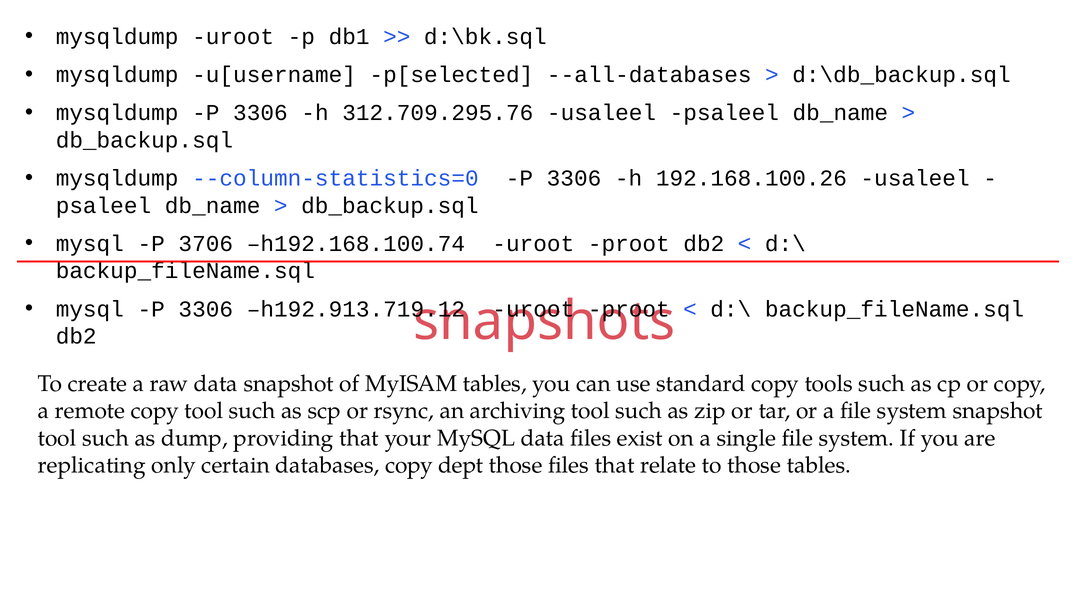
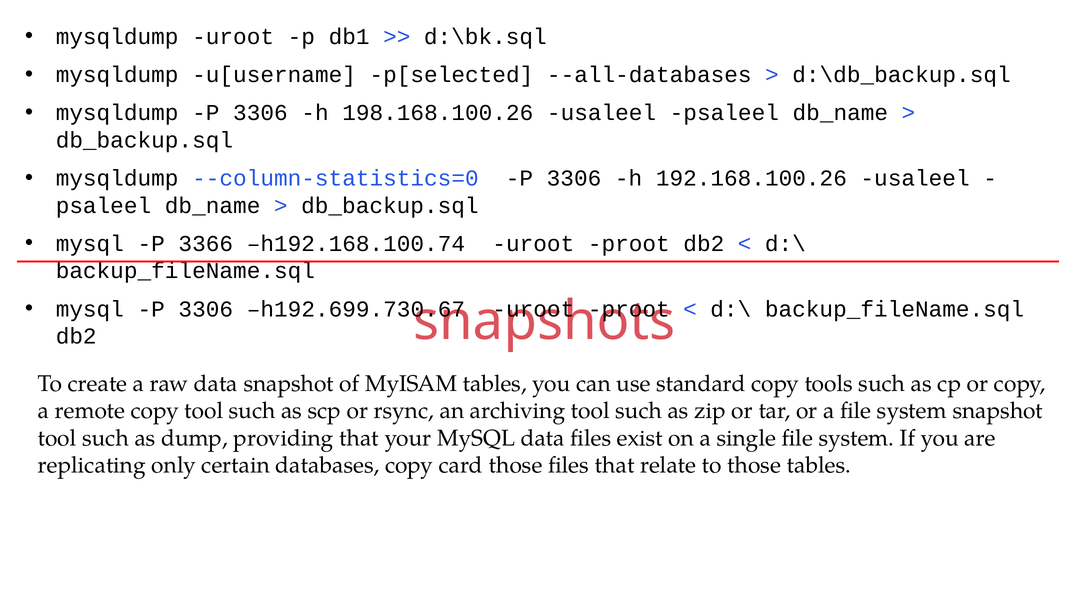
312.709.295.76: 312.709.295.76 -> 198.168.100.26
3706: 3706 -> 3366
h192.913.719.12: h192.913.719.12 -> h192.699.730.67
dept: dept -> card
